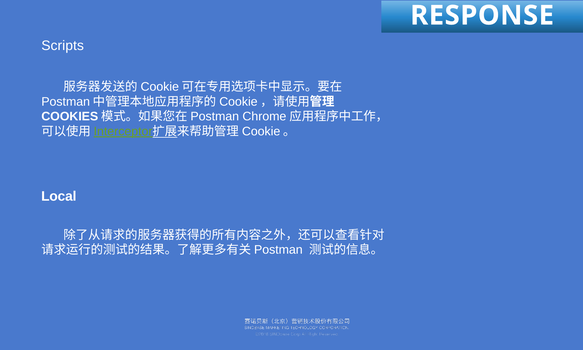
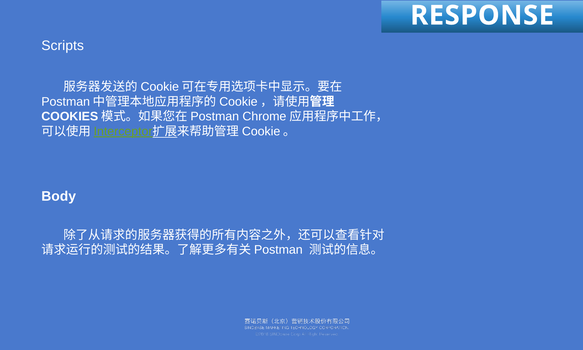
Local: Local -> Body
